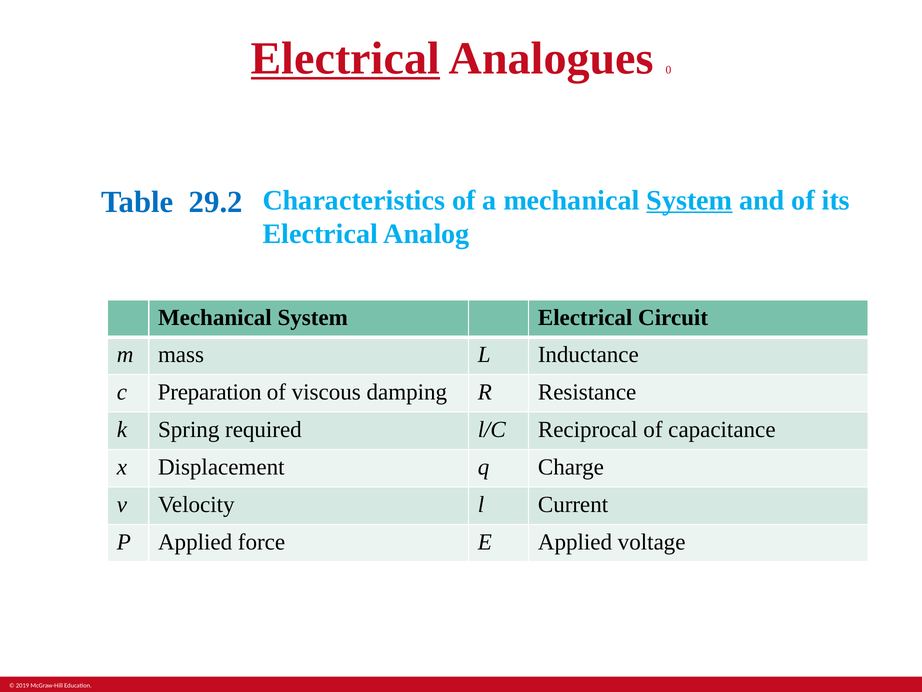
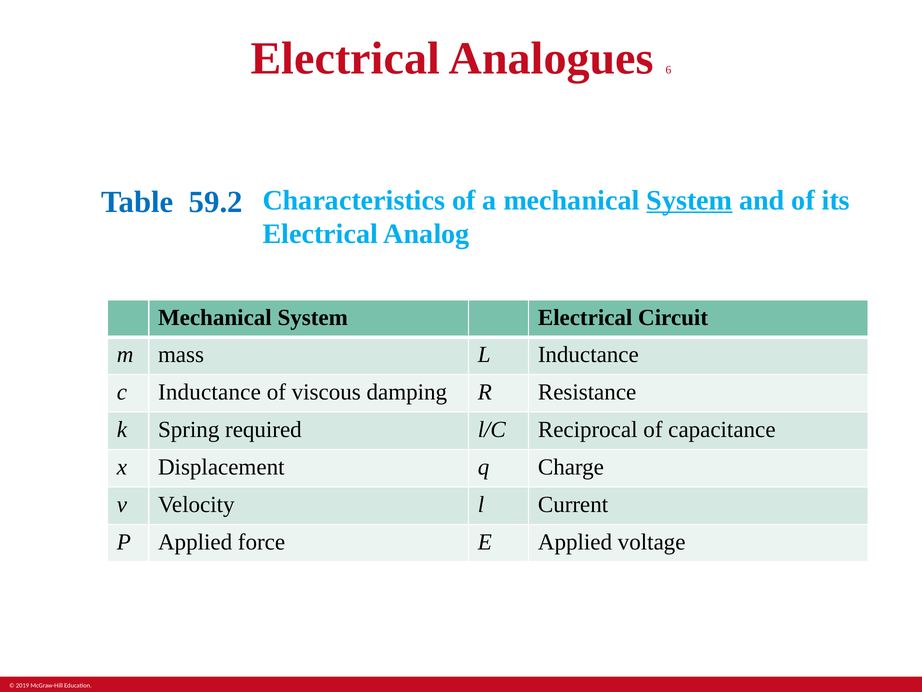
Electrical at (345, 58) underline: present -> none
0: 0 -> 6
29.2: 29.2 -> 59.2
c Preparation: Preparation -> Inductance
